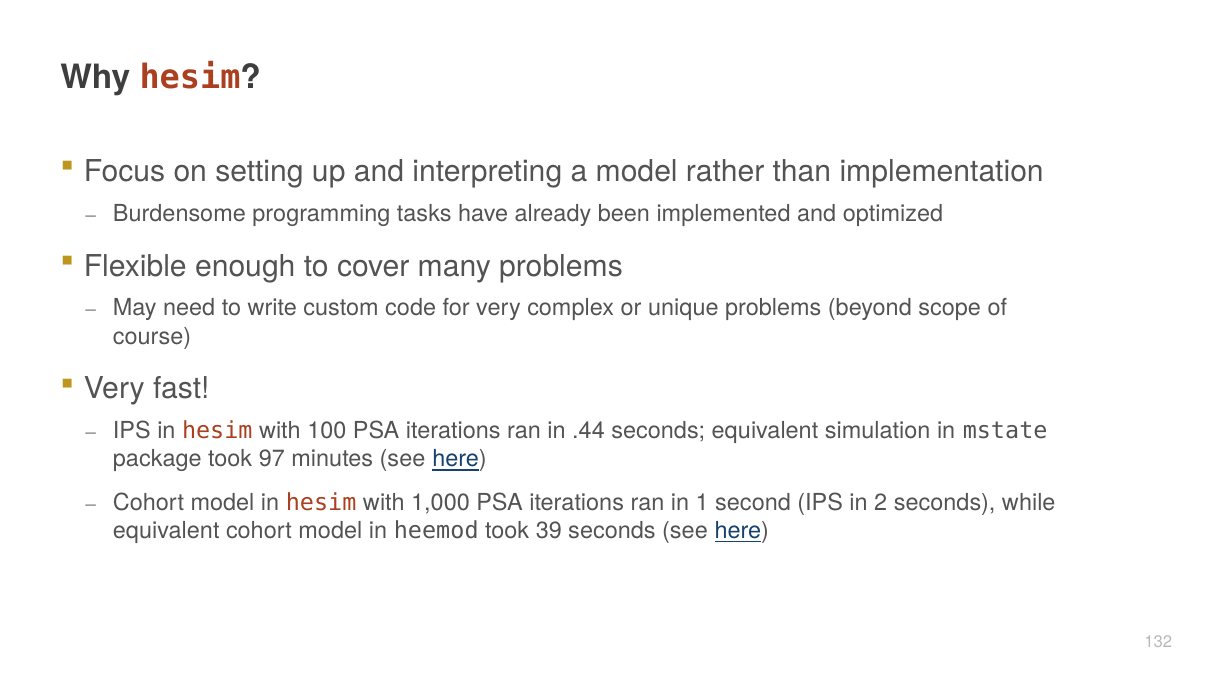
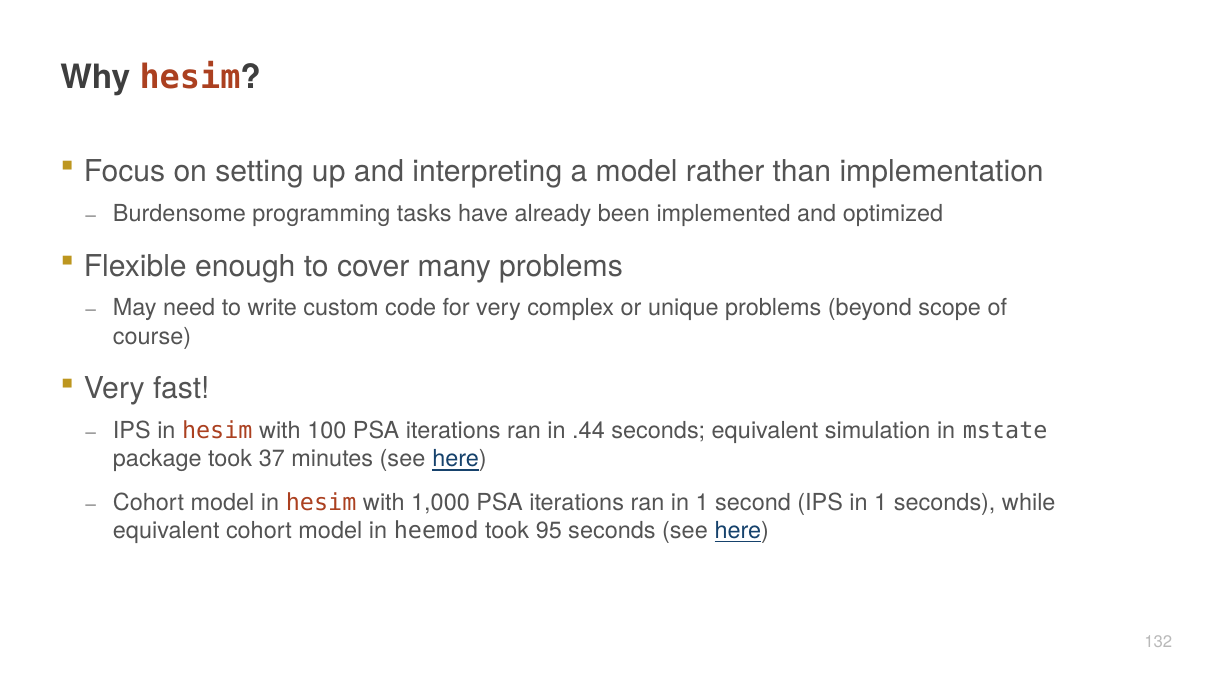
97: 97 -> 37
IPS in 2: 2 -> 1
39: 39 -> 95
